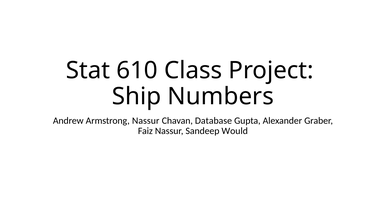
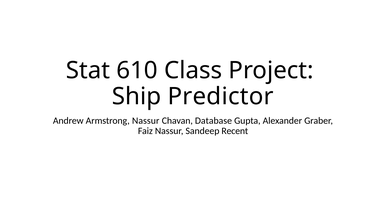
Numbers: Numbers -> Predictor
Would: Would -> Recent
